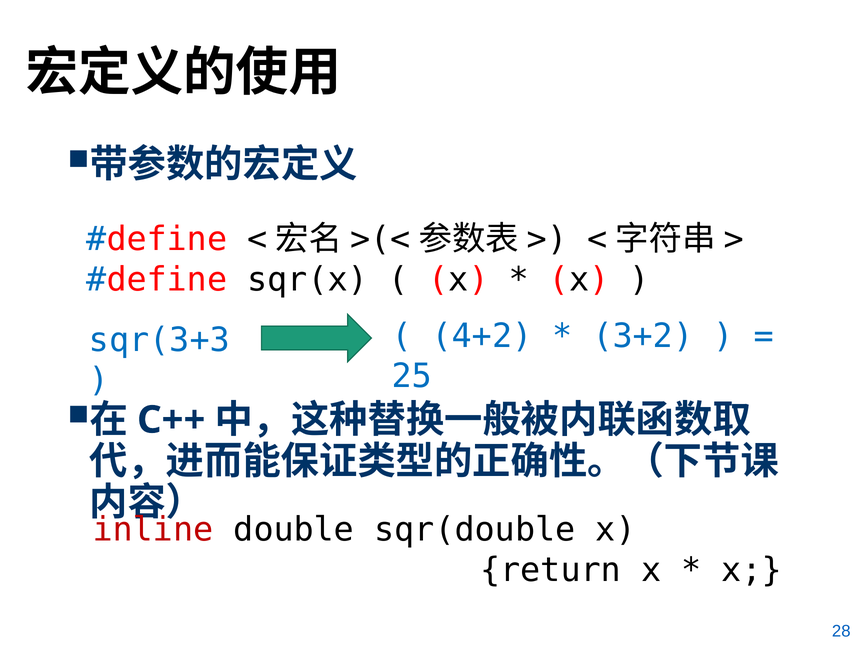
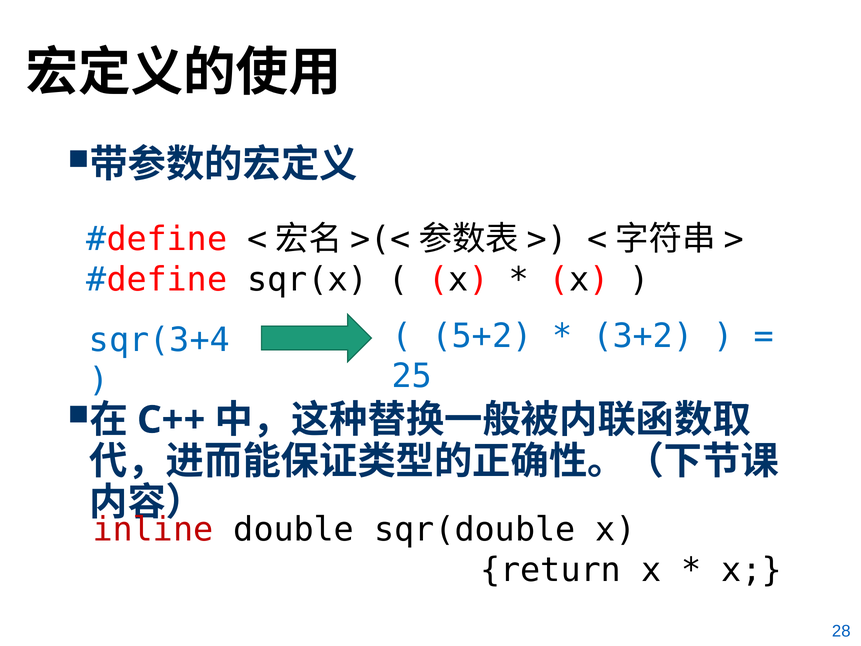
4+2: 4+2 -> 5+2
sqr(3+3: sqr(3+3 -> sqr(3+4
